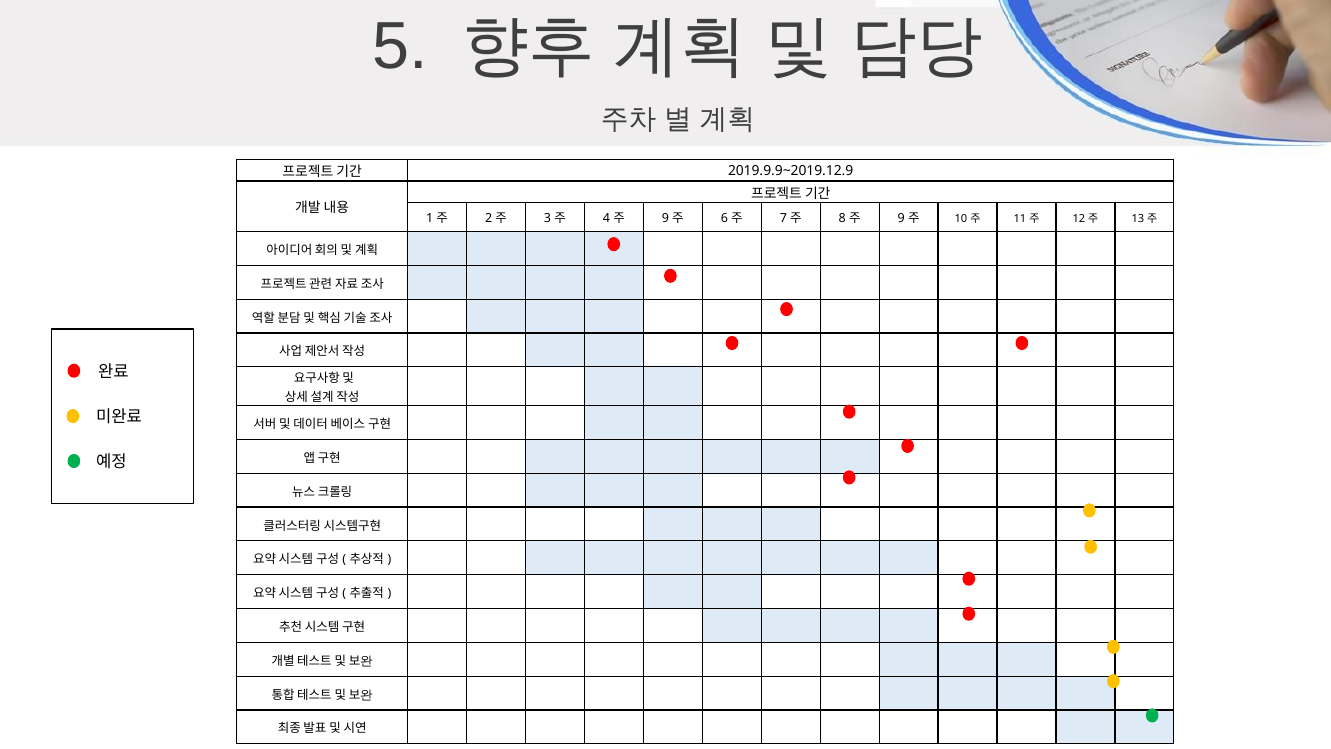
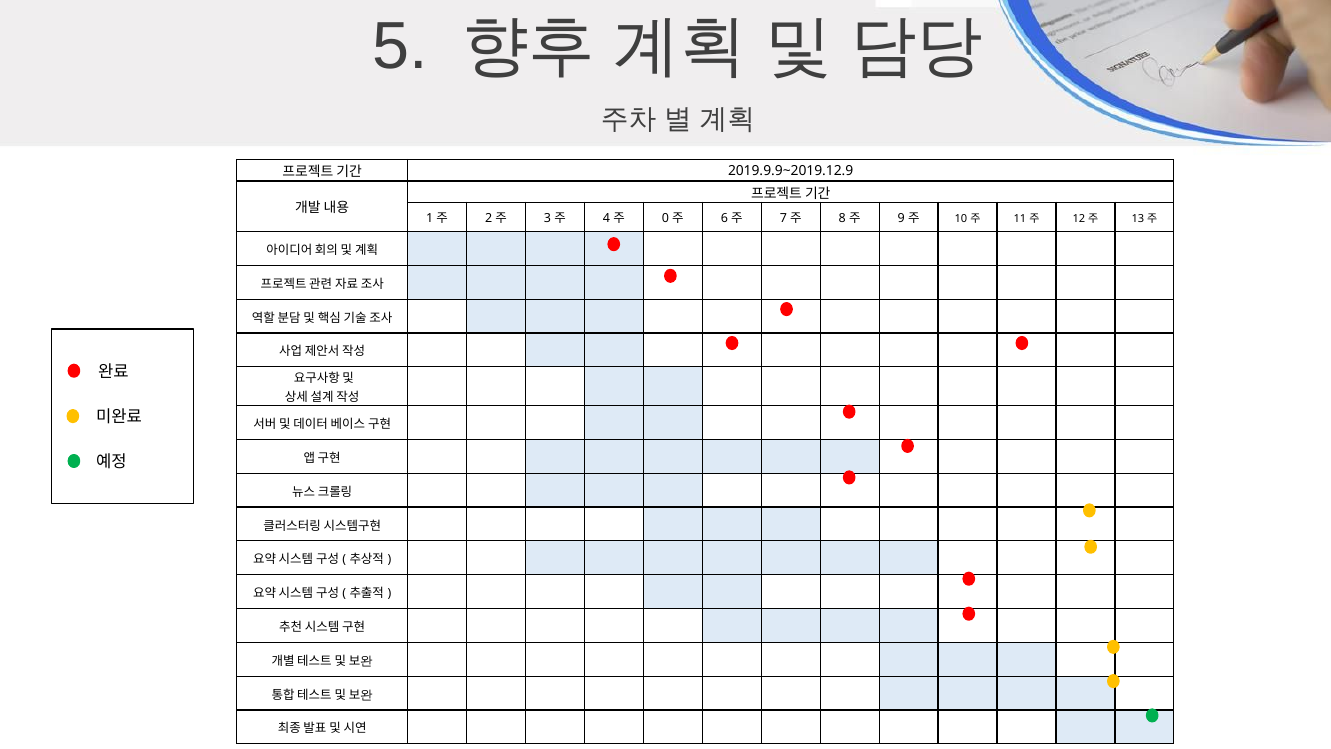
9 at (665, 219): 9 -> 0
